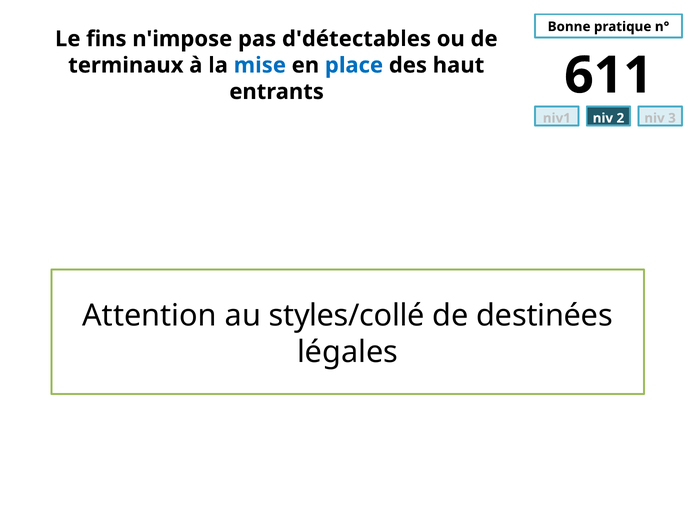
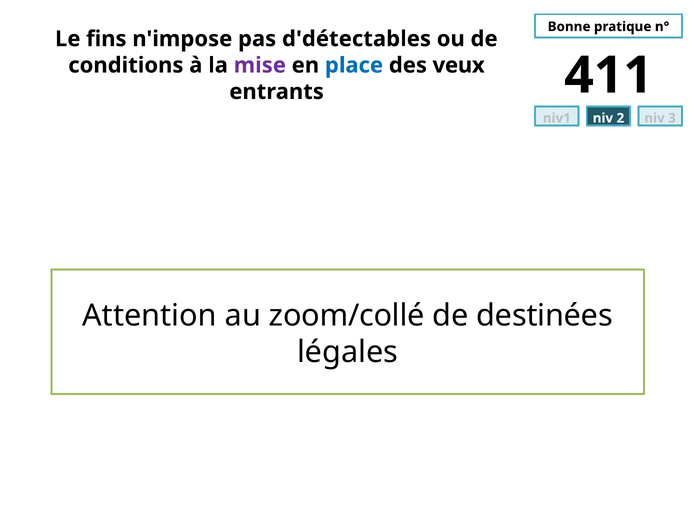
terminaux: terminaux -> conditions
mise colour: blue -> purple
haut: haut -> veux
611: 611 -> 411
styles/collé: styles/collé -> zoom/collé
